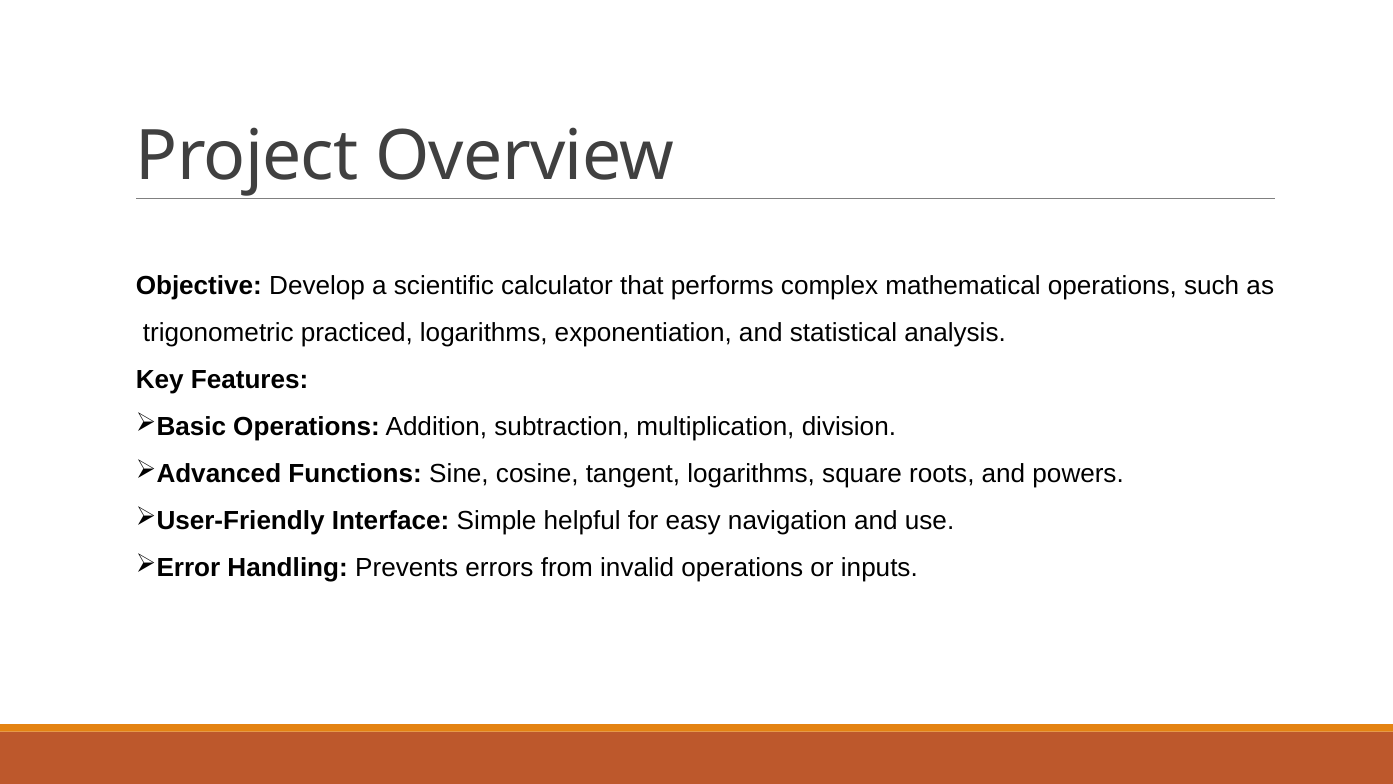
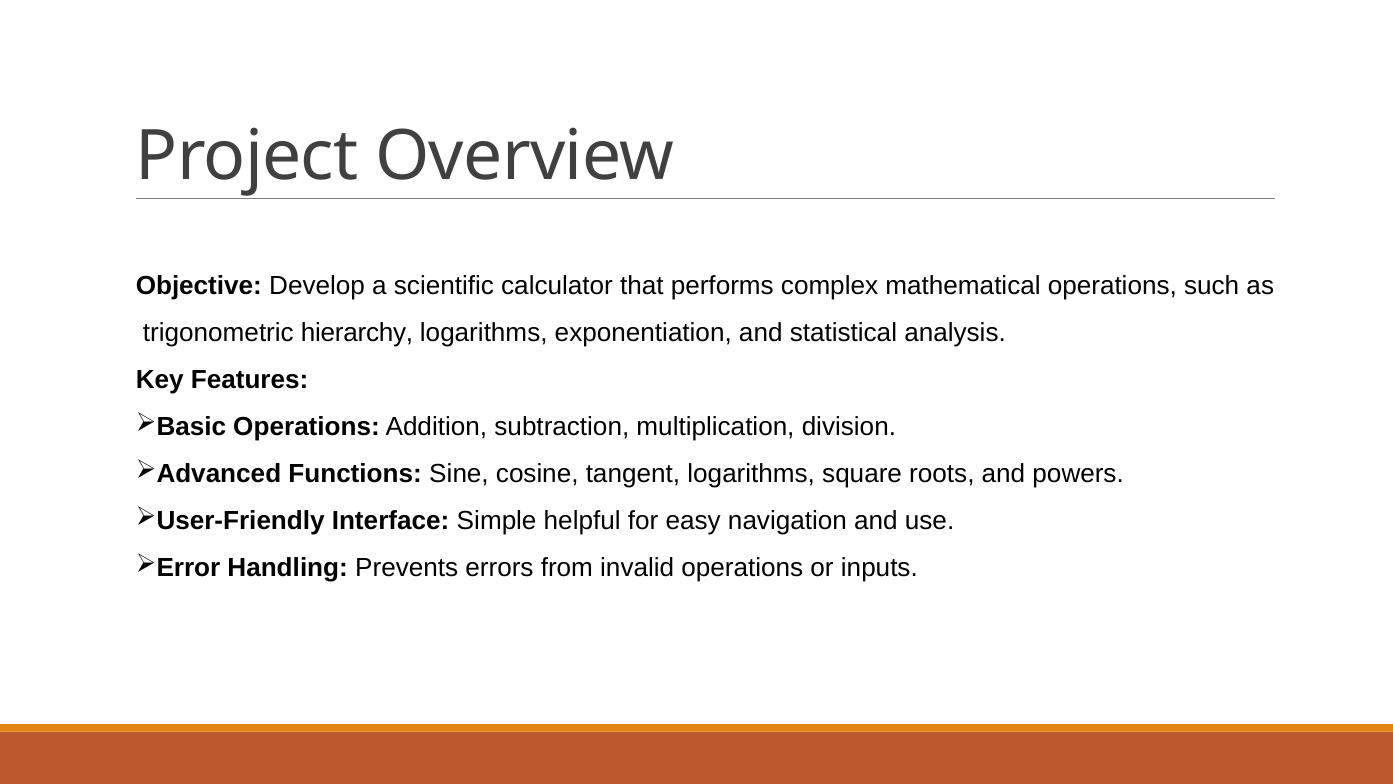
practiced: practiced -> hierarchy
